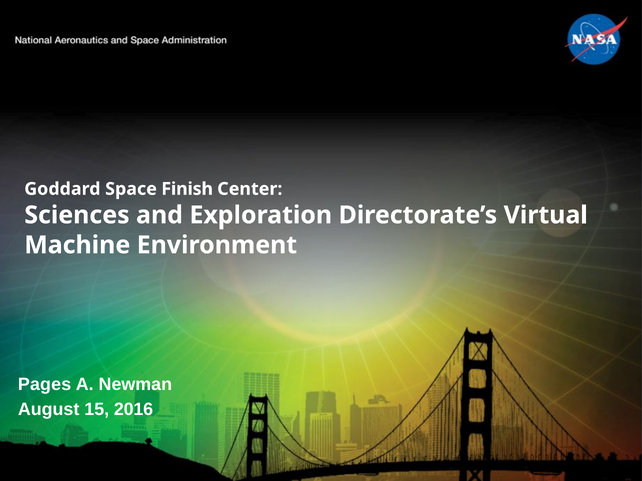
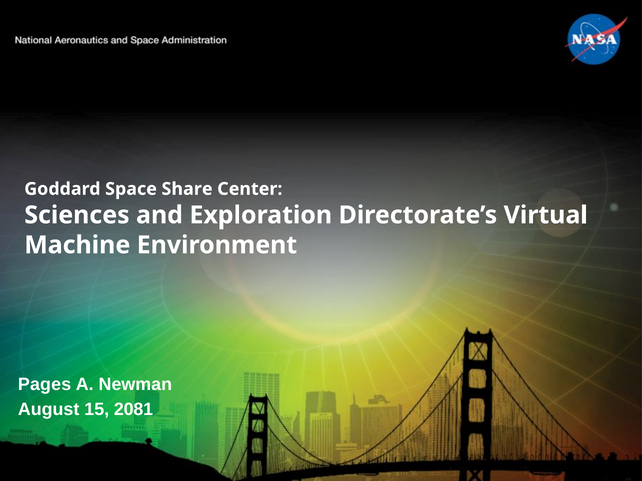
Finish: Finish -> Share
2016: 2016 -> 2081
